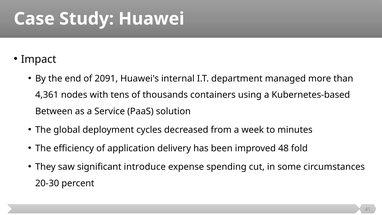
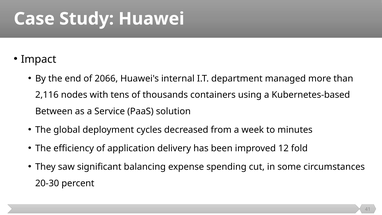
2091: 2091 -> 2066
4,361: 4,361 -> 2,116
48: 48 -> 12
introduce: introduce -> balancing
